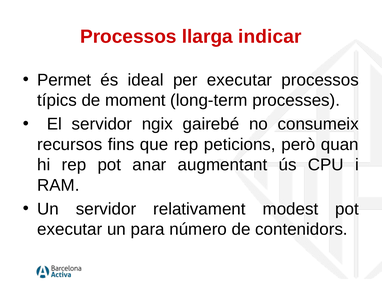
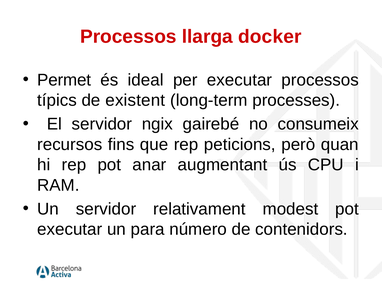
indicar: indicar -> docker
moment: moment -> existent
